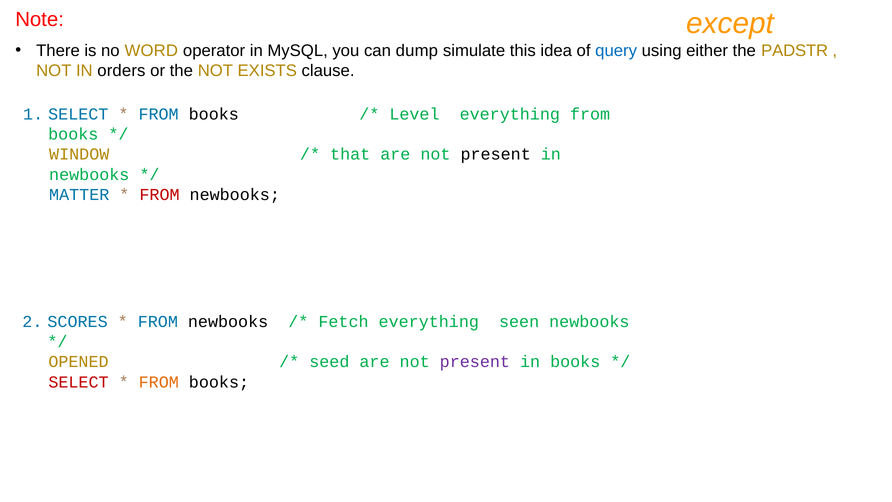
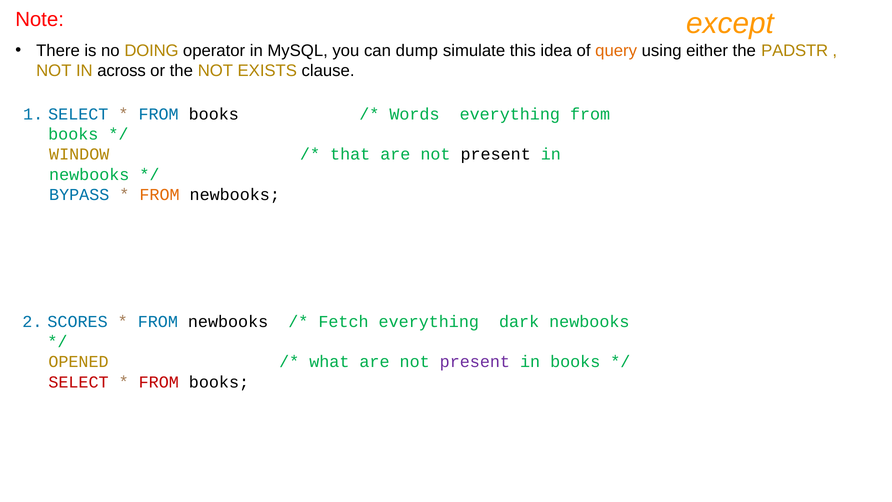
WORD: WORD -> DOING
query colour: blue -> orange
orders: orders -> across
Level: Level -> Words
MATTER: MATTER -> BYPASS
FROM at (160, 194) colour: red -> orange
seen: seen -> dark
seed: seed -> what
FROM at (159, 382) colour: orange -> red
